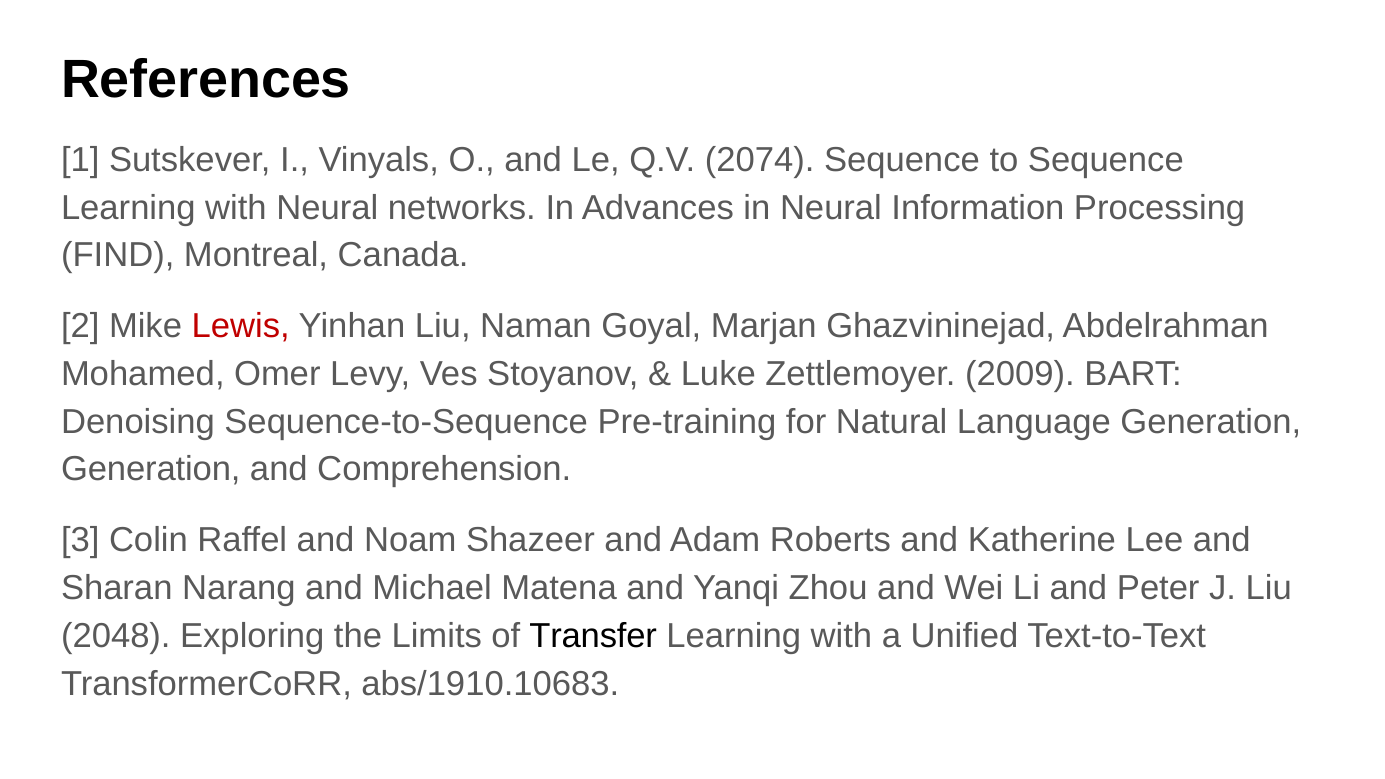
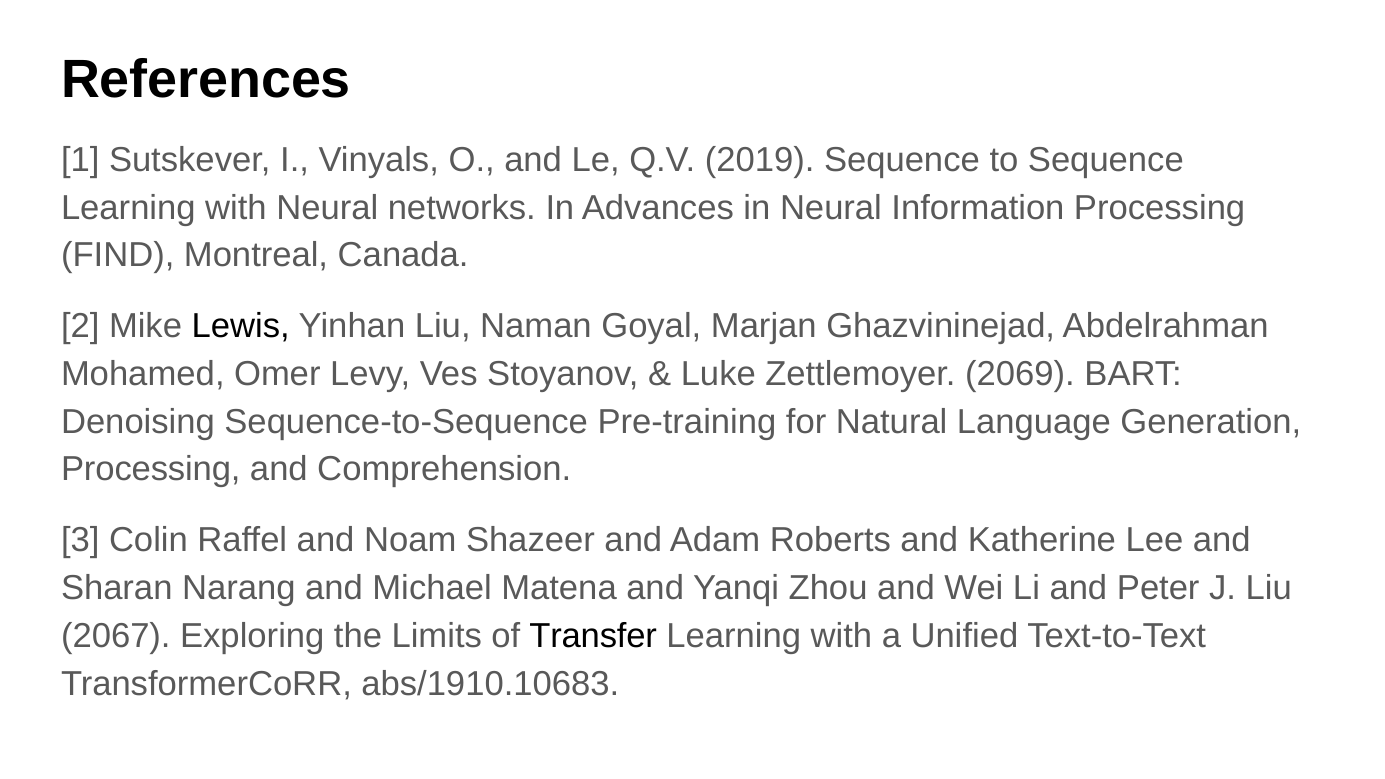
2074: 2074 -> 2019
Lewis colour: red -> black
2009: 2009 -> 2069
Generation at (151, 470): Generation -> Processing
2048: 2048 -> 2067
